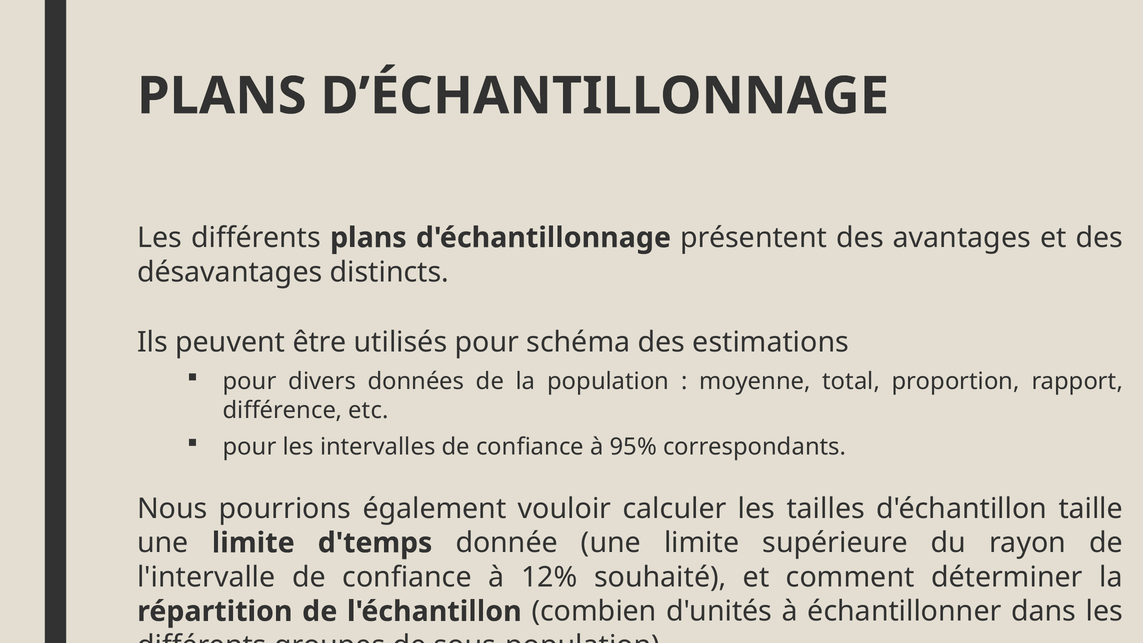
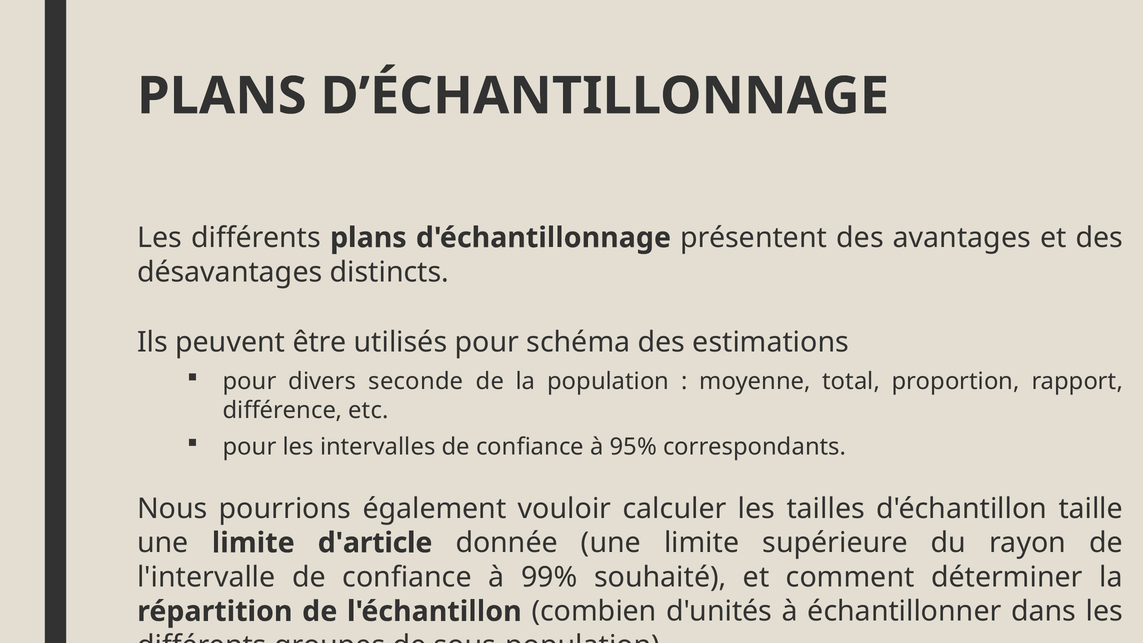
données: données -> seconde
d'temps: d'temps -> d'article
12%: 12% -> 99%
